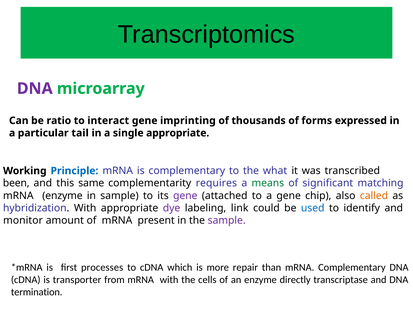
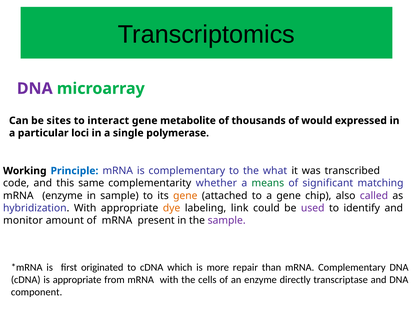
ratio: ratio -> sites
imprinting: imprinting -> metabolite
forms: forms -> would
tail: tail -> loci
single appropriate: appropriate -> polymerase
been: been -> code
requires: requires -> whether
gene at (185, 195) colour: purple -> orange
called colour: orange -> purple
dye colour: purple -> orange
used colour: blue -> purple
processes: processes -> originated
is transporter: transporter -> appropriate
termination: termination -> component
